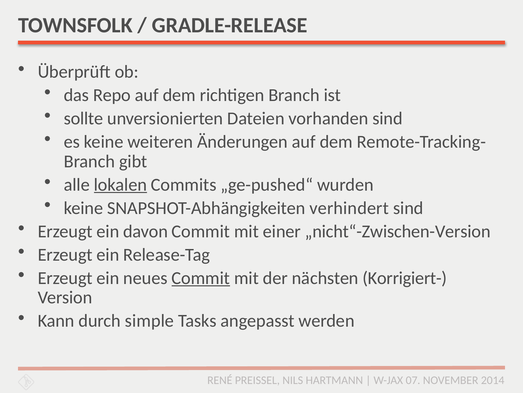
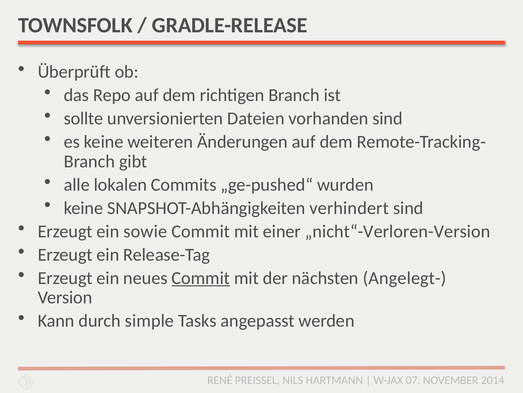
lokalen underline: present -> none
davon: davon -> sowie
„nicht“-Zwischen-Version: „nicht“-Zwischen-Version -> „nicht“-Verloren-Version
Korrigiert-: Korrigiert- -> Angelegt-
